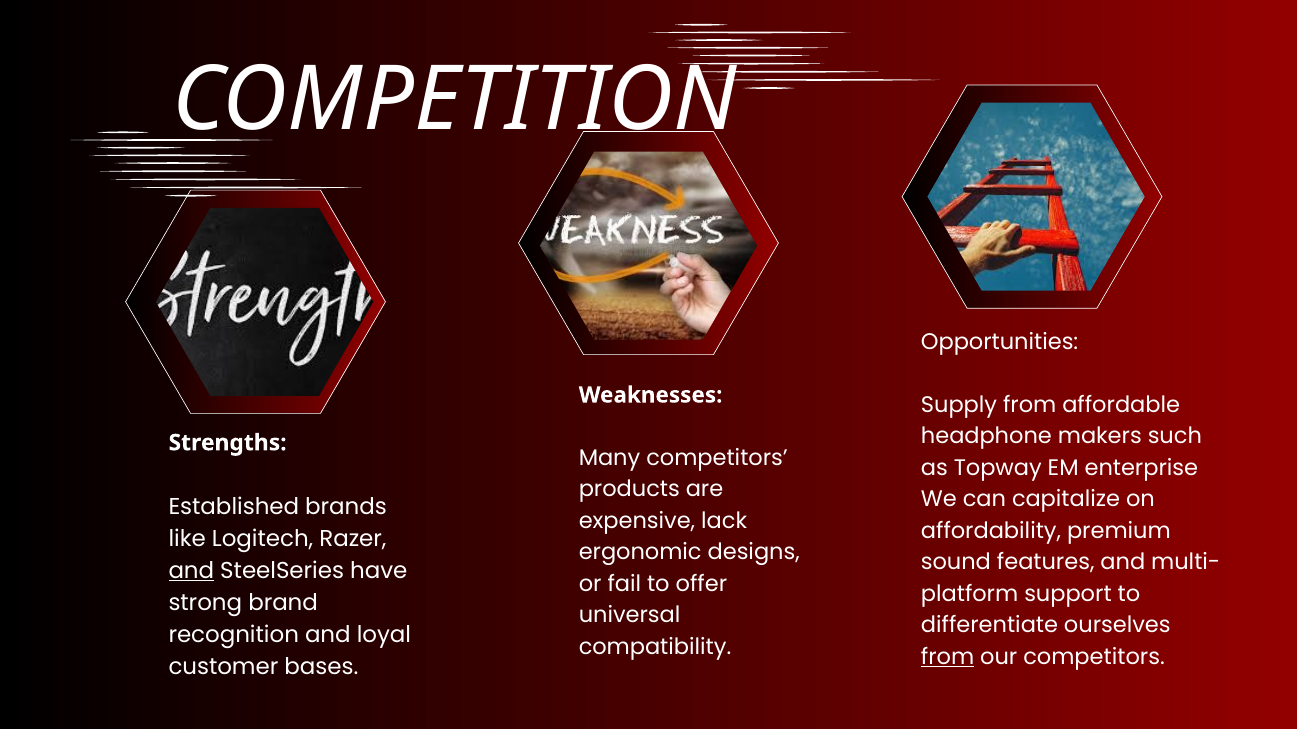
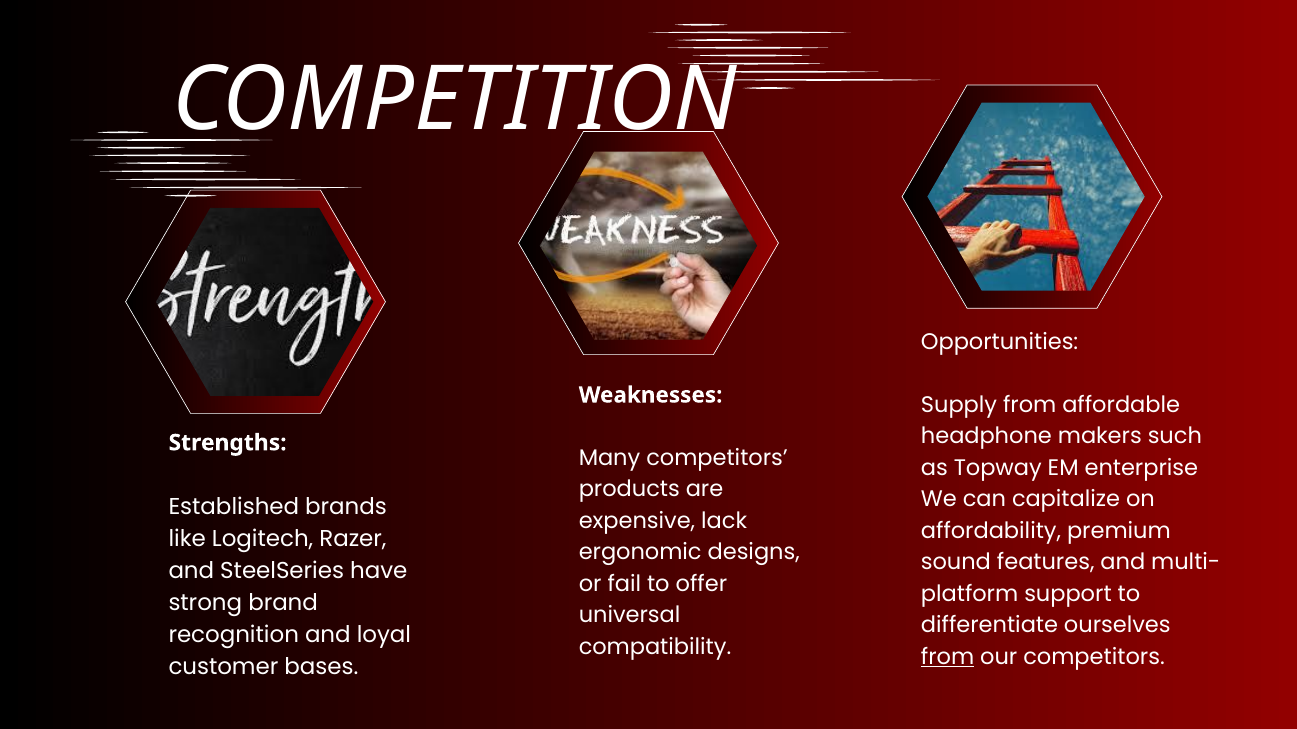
and at (191, 571) underline: present -> none
